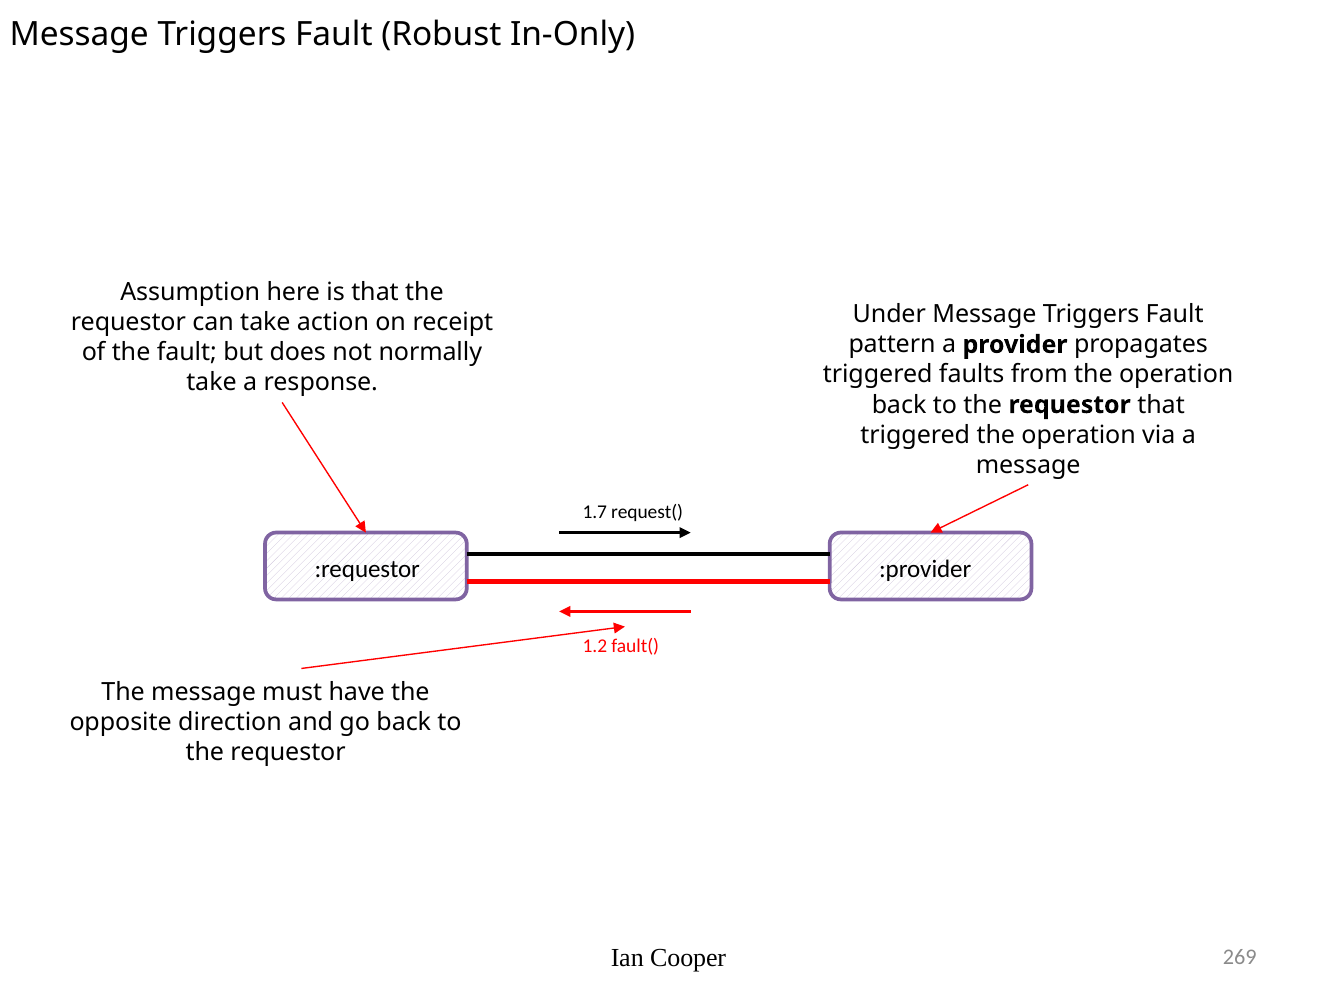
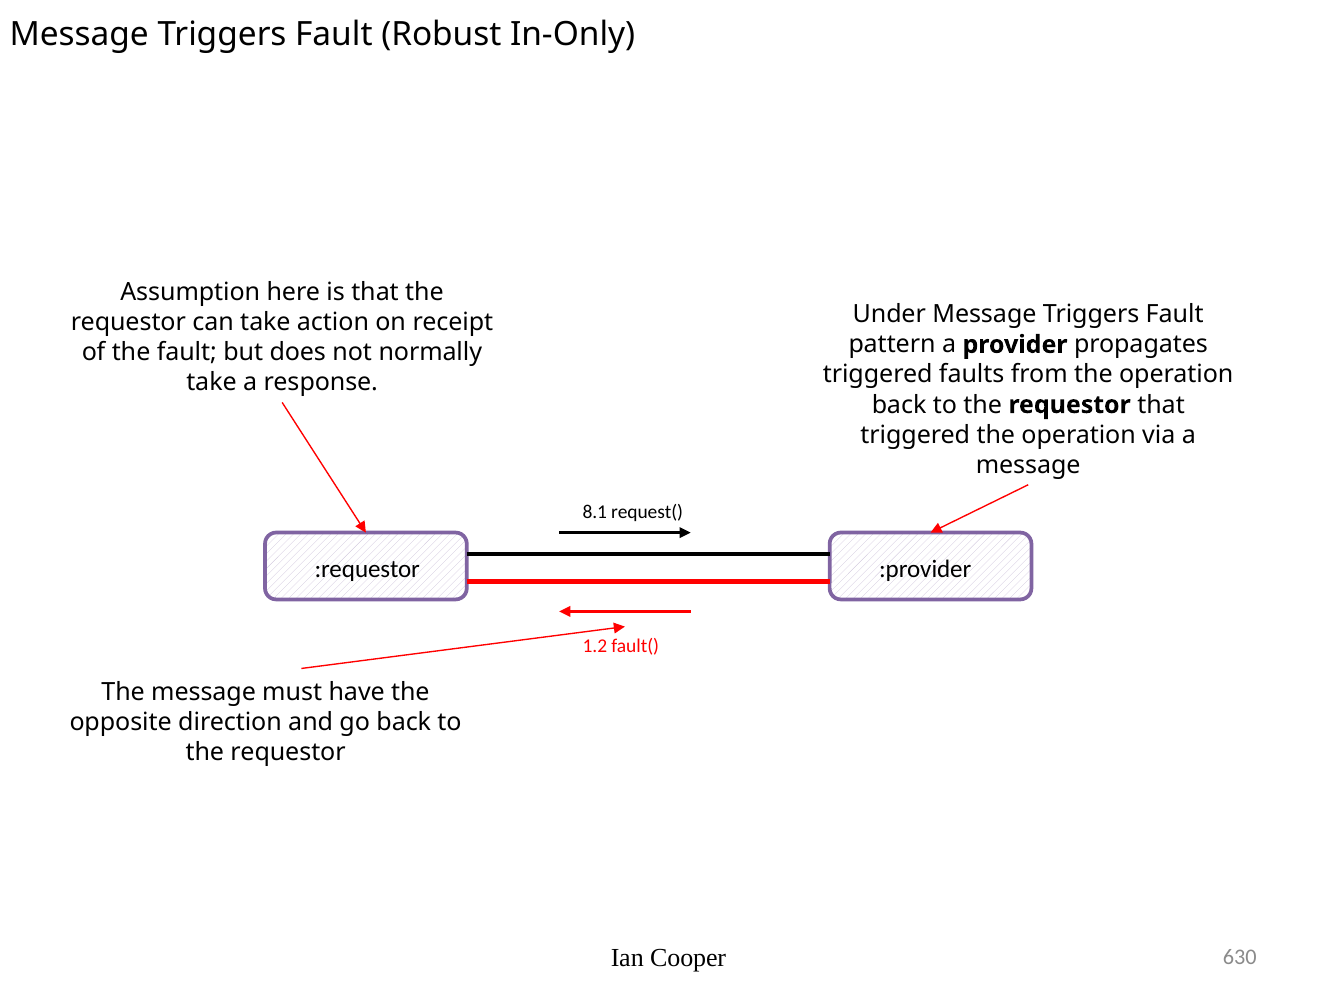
1.7: 1.7 -> 8.1
269: 269 -> 630
